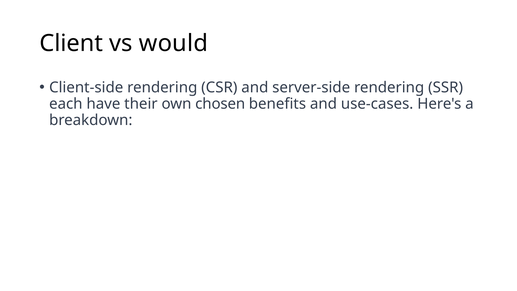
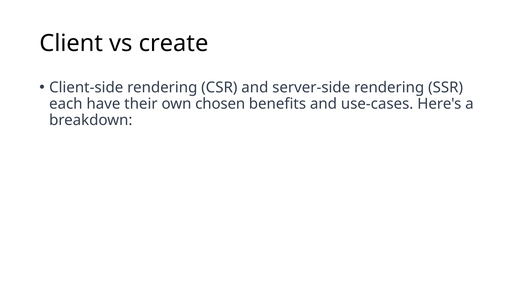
would: would -> create
